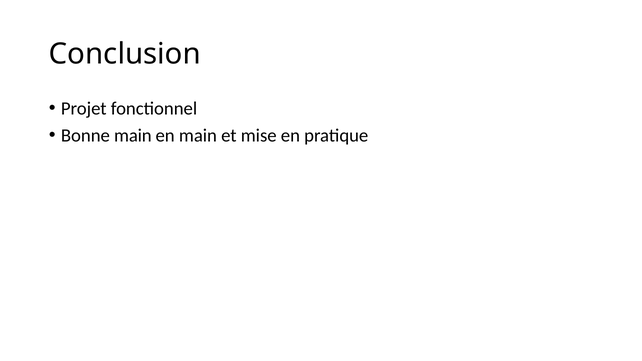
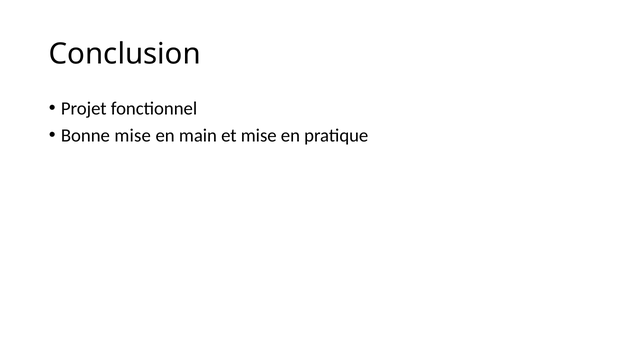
Bonne main: main -> mise
